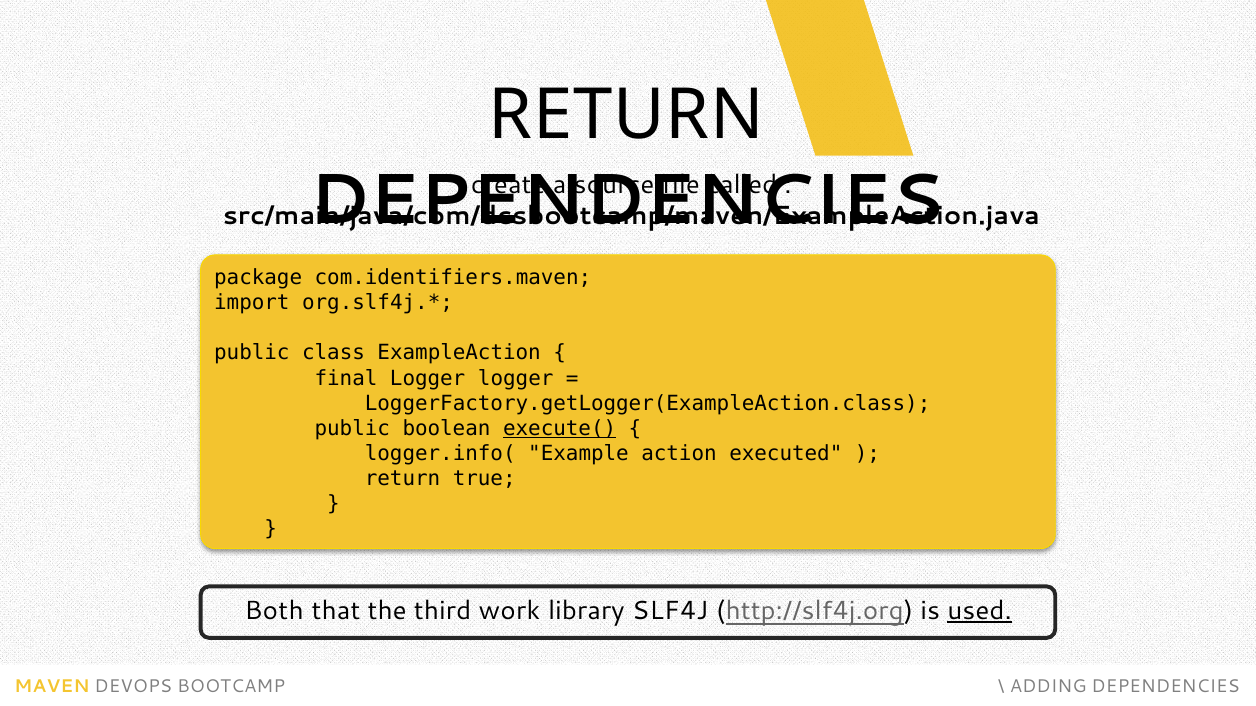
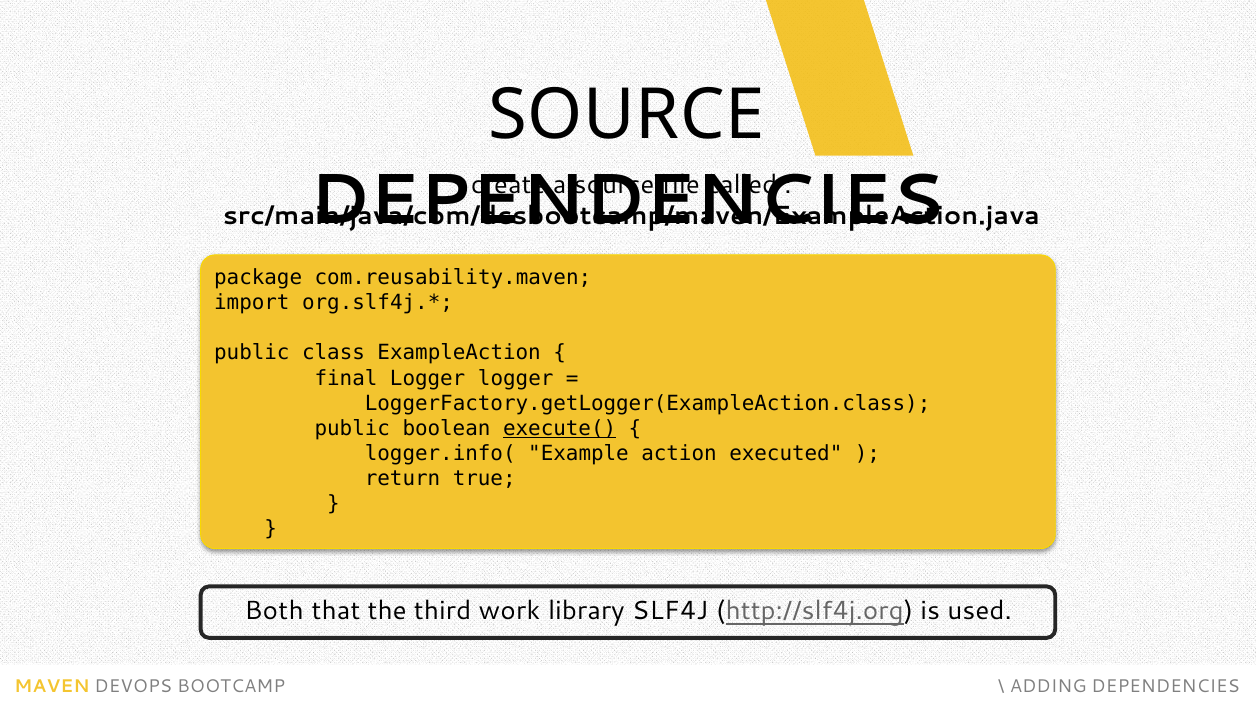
RETURN at (627, 115): RETURN -> SOURCE
com.identifiers.maven: com.identifiers.maven -> com.reusability.maven
used underline: present -> none
